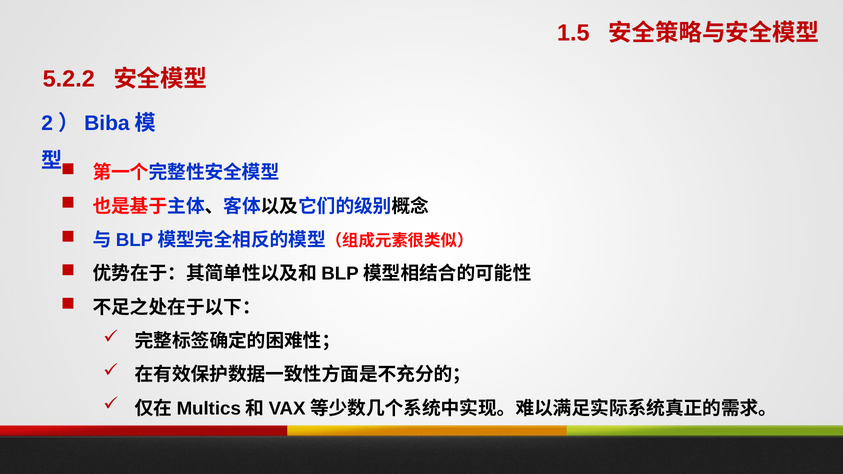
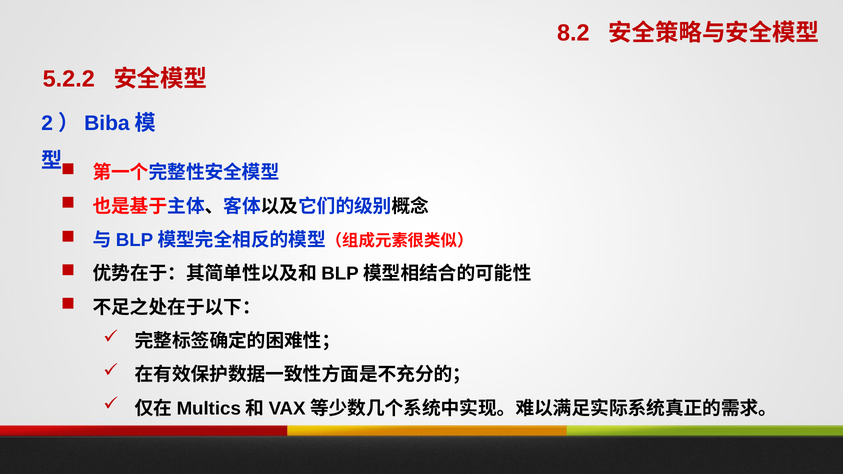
1.5: 1.5 -> 8.2
